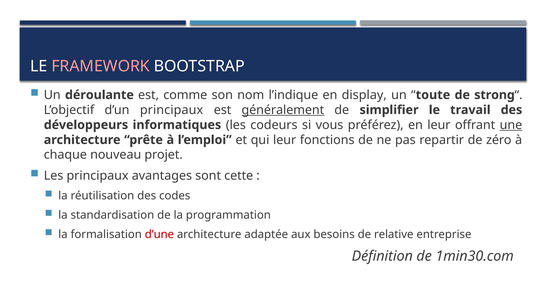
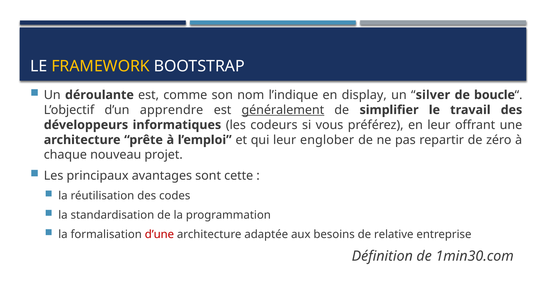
FRAMEWORK colour: pink -> yellow
toute: toute -> silver
strong: strong -> boucle
d’un principaux: principaux -> apprendre
une underline: present -> none
fonctions: fonctions -> englober
